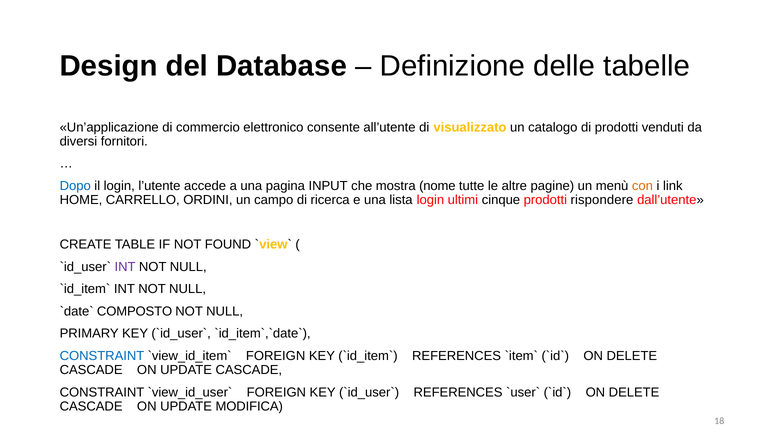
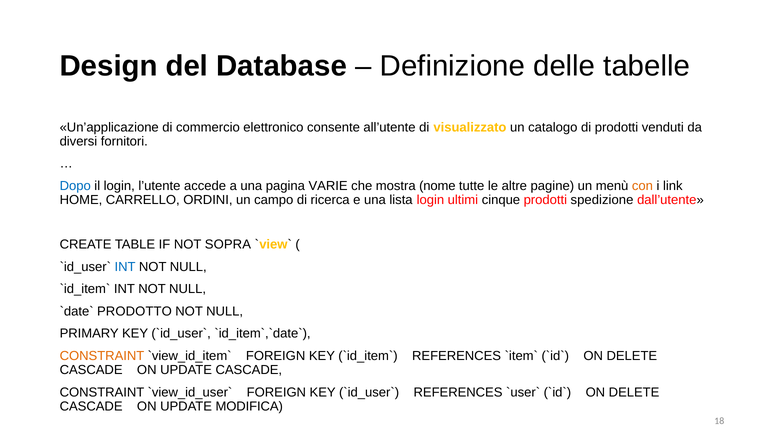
INPUT: INPUT -> VARIE
rispondere: rispondere -> spedizione
FOUND: FOUND -> SOPRA
INT at (125, 267) colour: purple -> blue
COMPOSTO: COMPOSTO -> PRODOTTO
CONSTRAINT at (102, 356) colour: blue -> orange
